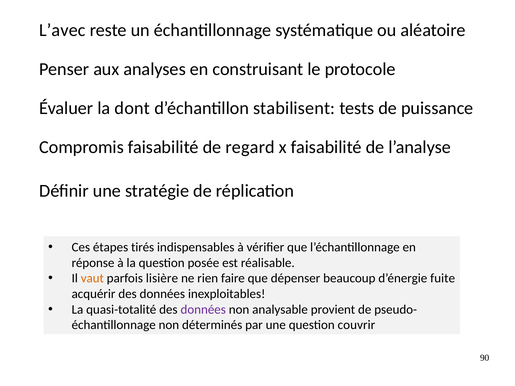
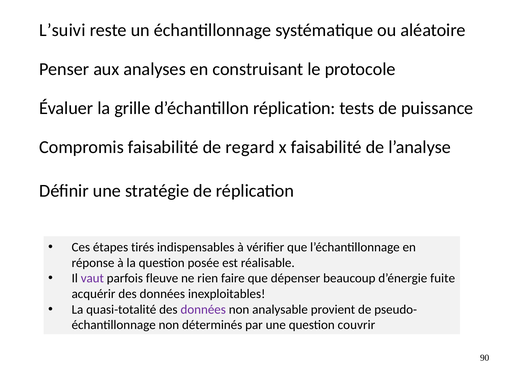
L’avec: L’avec -> L’suivi
dont: dont -> grille
d’échantillon stabilisent: stabilisent -> réplication
vaut colour: orange -> purple
lisière: lisière -> fleuve
